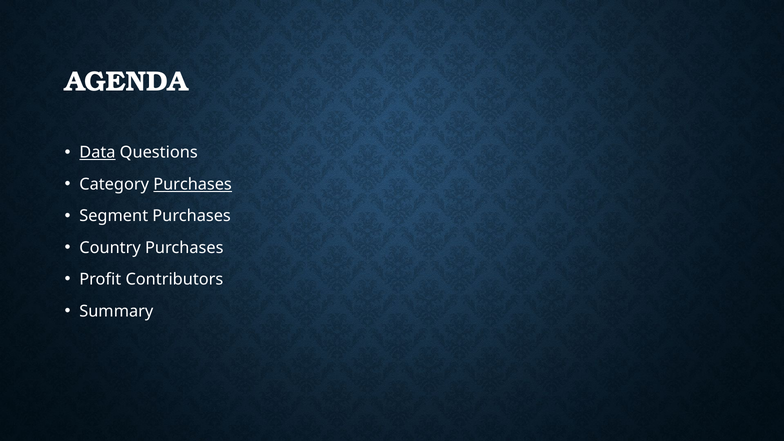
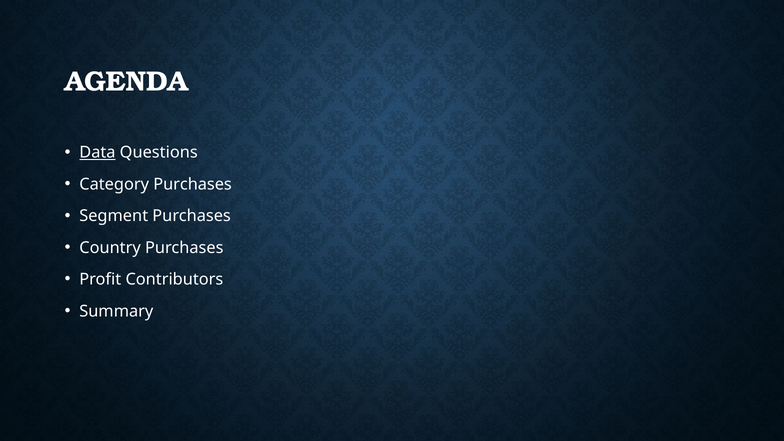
Purchases at (193, 184) underline: present -> none
